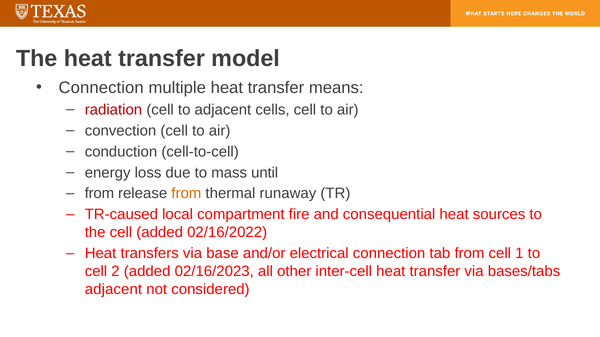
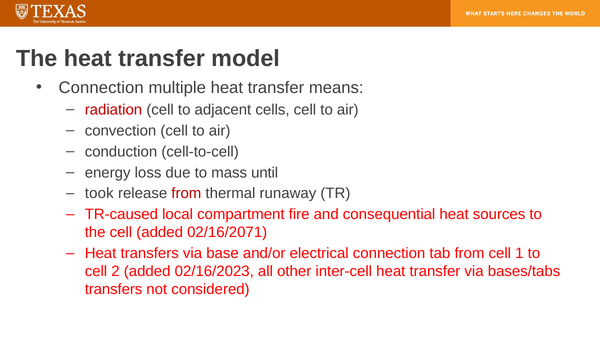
from at (99, 194): from -> took
from at (186, 194) colour: orange -> red
02/16/2022: 02/16/2022 -> 02/16/2071
adjacent at (113, 290): adjacent -> transfers
